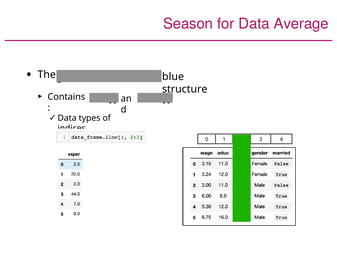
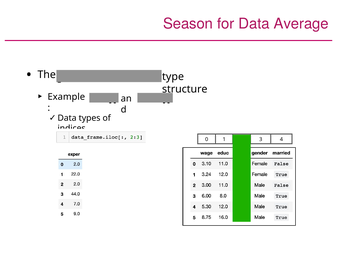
blue: blue -> type
Contains: Contains -> Example
